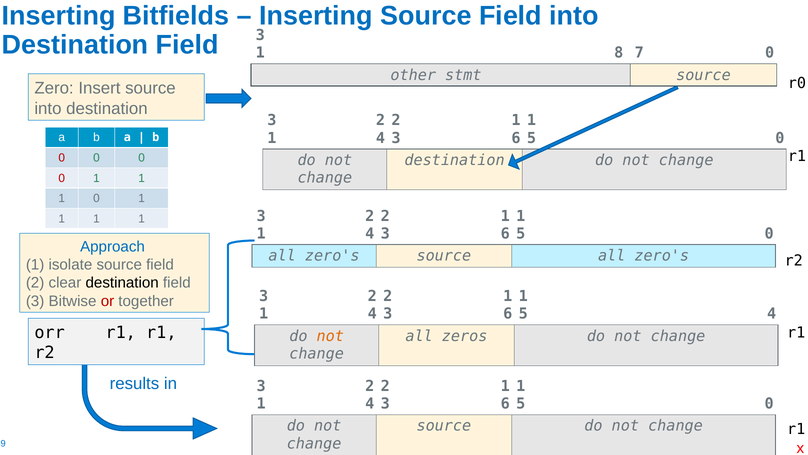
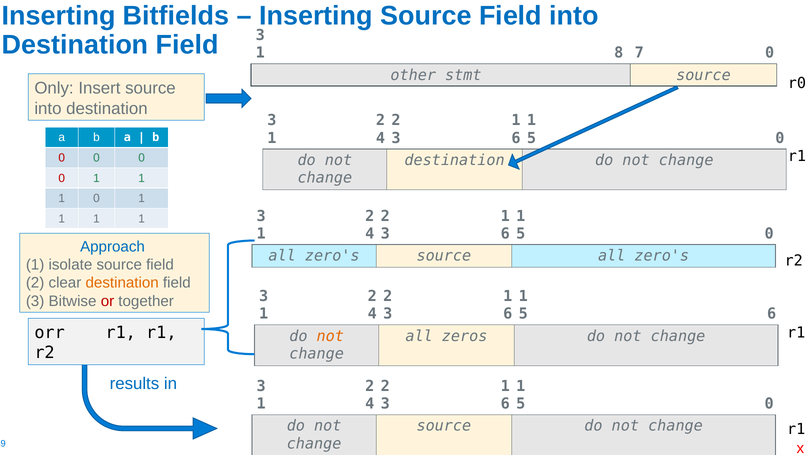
Zero: Zero -> Only
destination at (122, 283) colour: black -> orange
5 4: 4 -> 6
